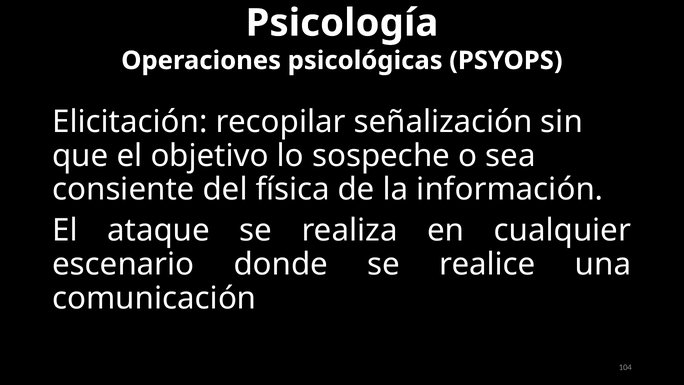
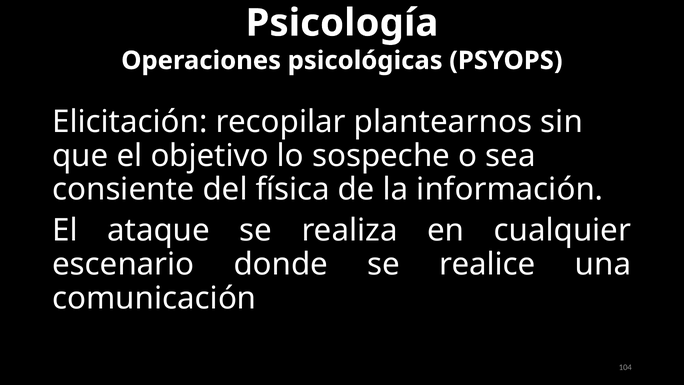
señalización: señalización -> plantearnos
